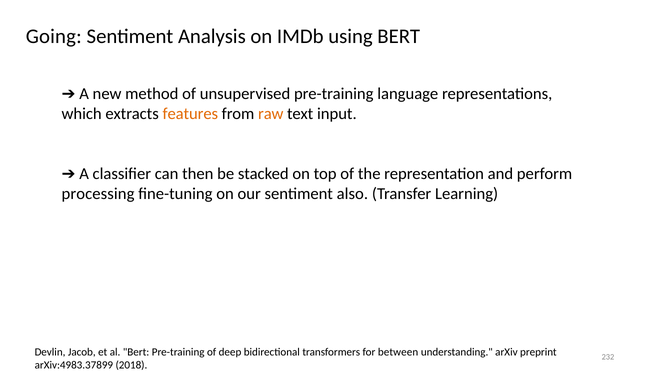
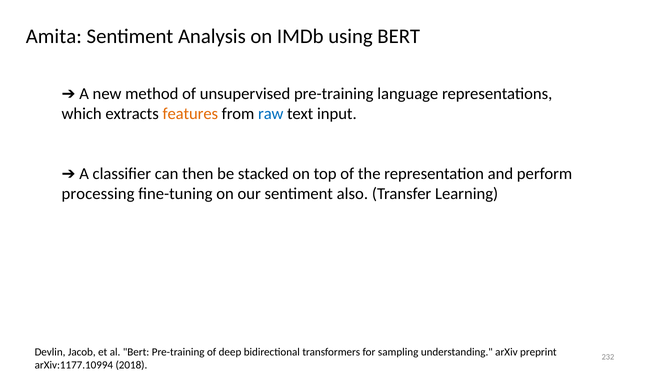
Going: Going -> Amita
raw colour: orange -> blue
between: between -> sampling
arXiv:4983.37899: arXiv:4983.37899 -> arXiv:1177.10994
